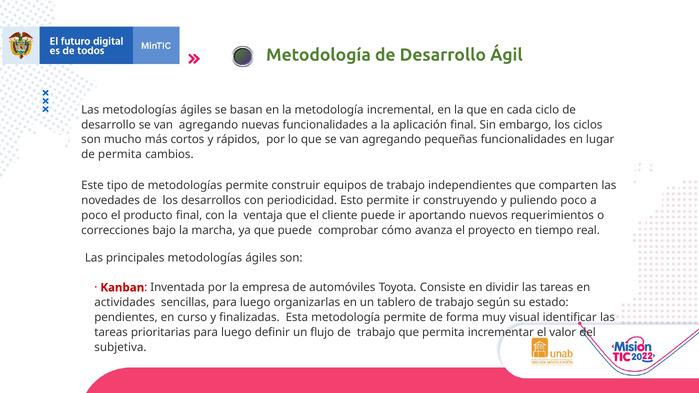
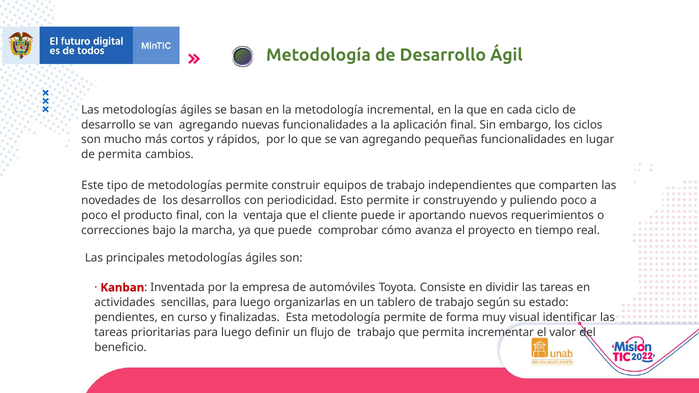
subjetiva: subjetiva -> beneficio
